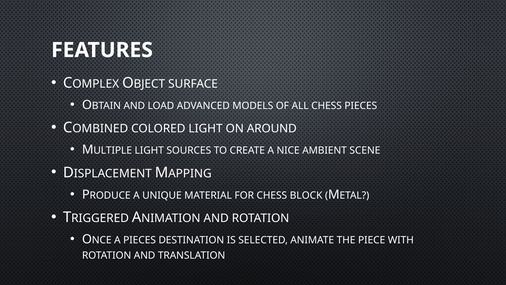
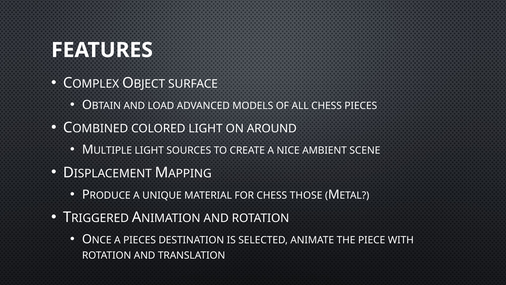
BLOCK: BLOCK -> THOSE
